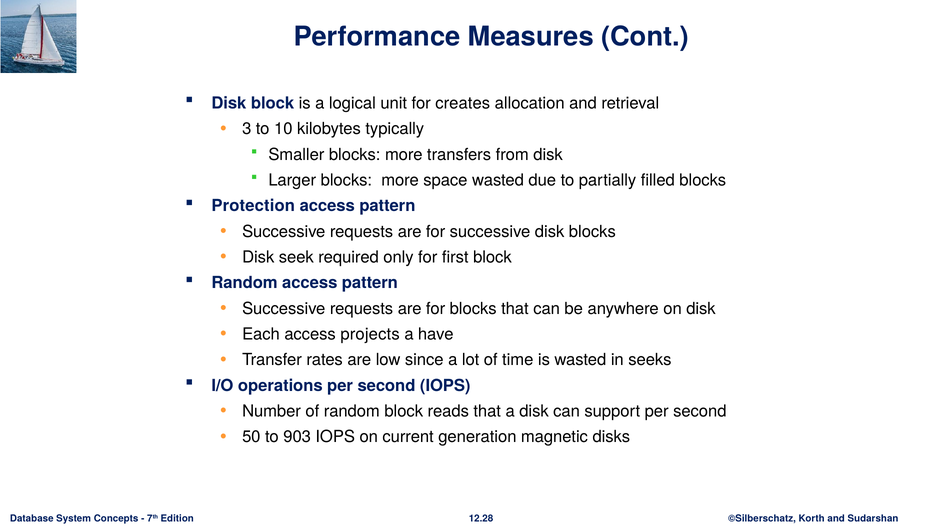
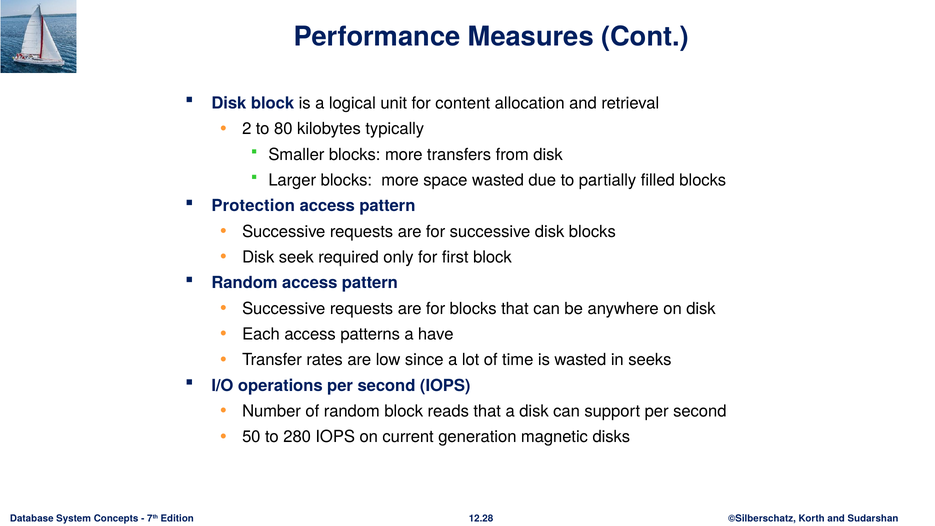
creates: creates -> content
3: 3 -> 2
10: 10 -> 80
projects: projects -> patterns
903: 903 -> 280
